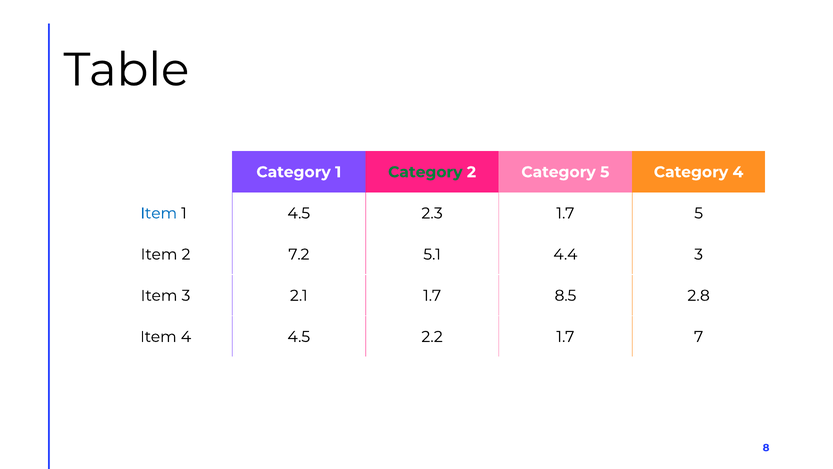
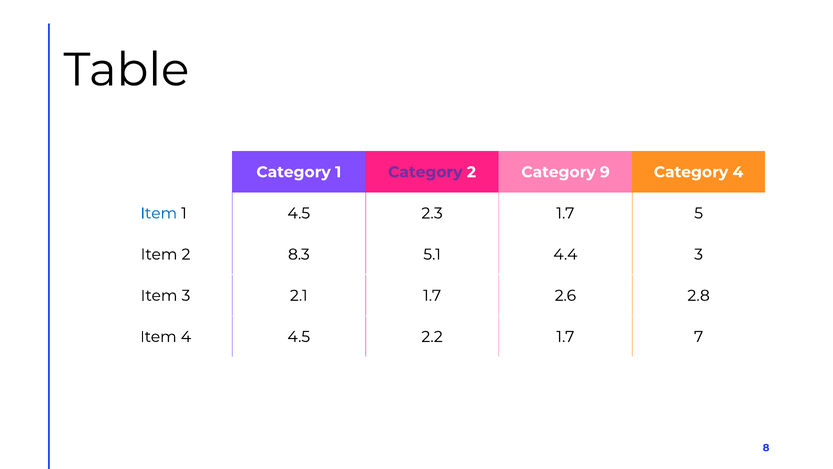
Category at (425, 172) colour: green -> purple
Category 5: 5 -> 9
7.2: 7.2 -> 8.3
8.5: 8.5 -> 2.6
